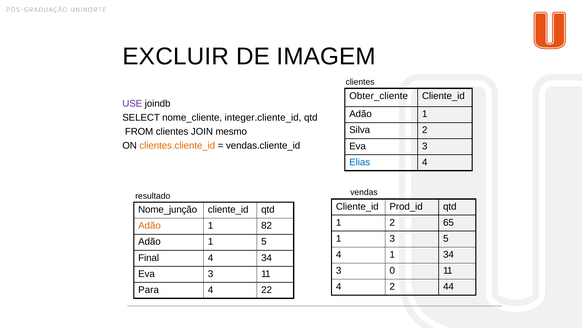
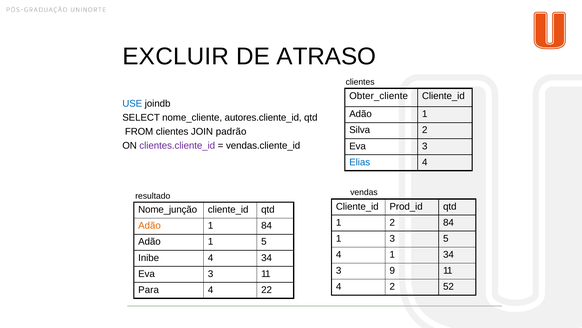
IMAGEM: IMAGEM -> ATRASO
USE colour: purple -> blue
integer.cliente_id: integer.cliente_id -> autores.cliente_id
mesmo: mesmo -> padrão
clientes.cliente_id colour: orange -> purple
2 65: 65 -> 84
1 82: 82 -> 84
Final: Final -> Inibe
0: 0 -> 9
44: 44 -> 52
